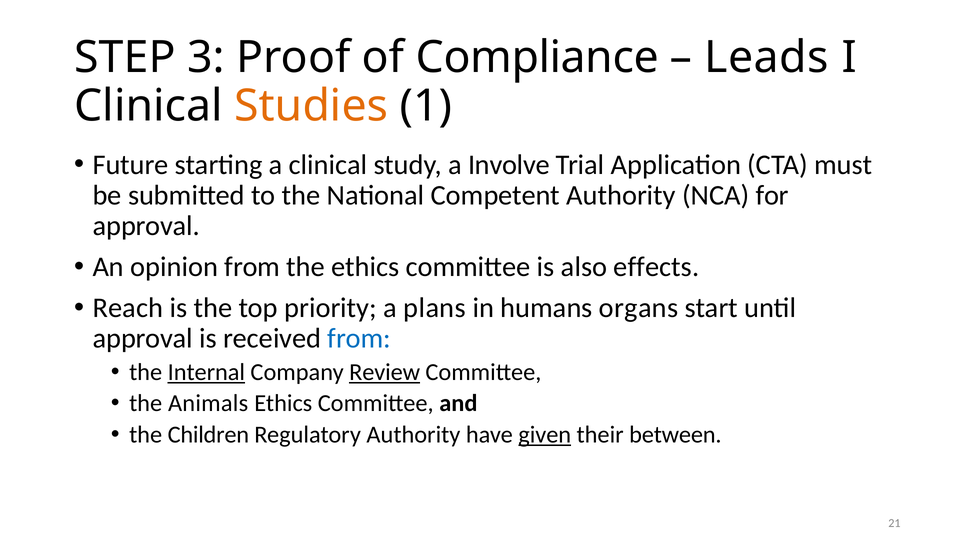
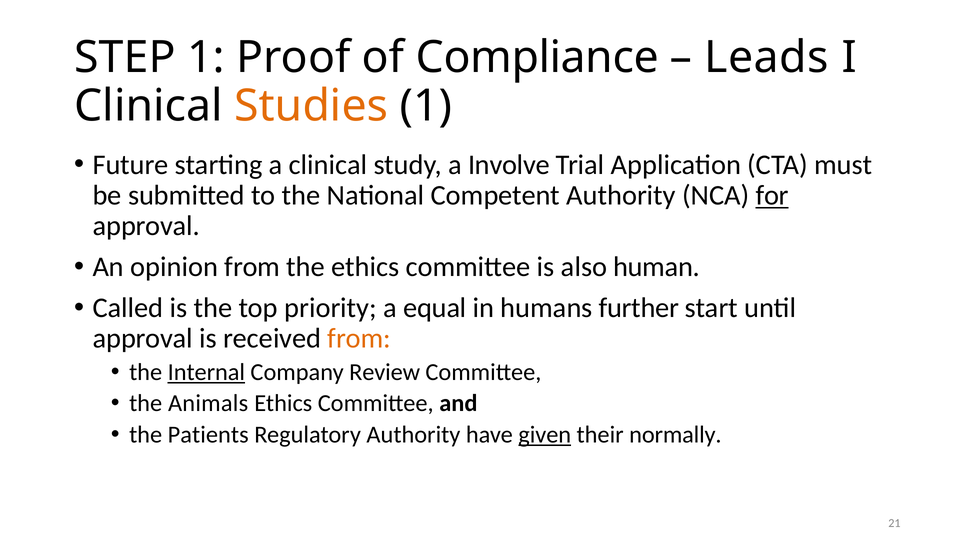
STEP 3: 3 -> 1
for underline: none -> present
effects: effects -> human
Reach: Reach -> Called
plans: plans -> equal
organs: organs -> further
from at (359, 339) colour: blue -> orange
Review underline: present -> none
Children: Children -> Patients
between: between -> normally
